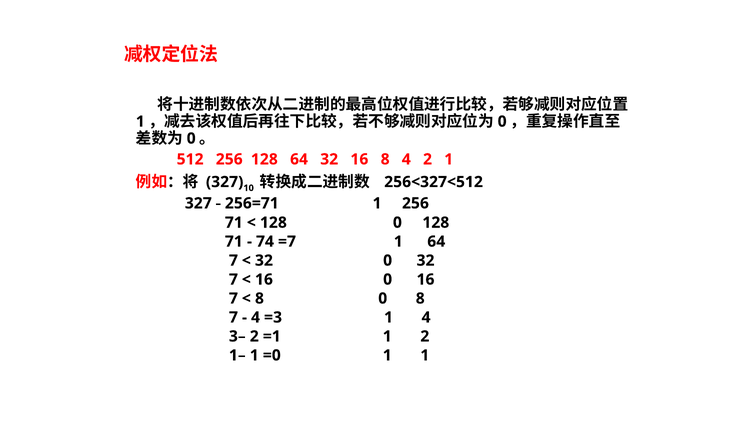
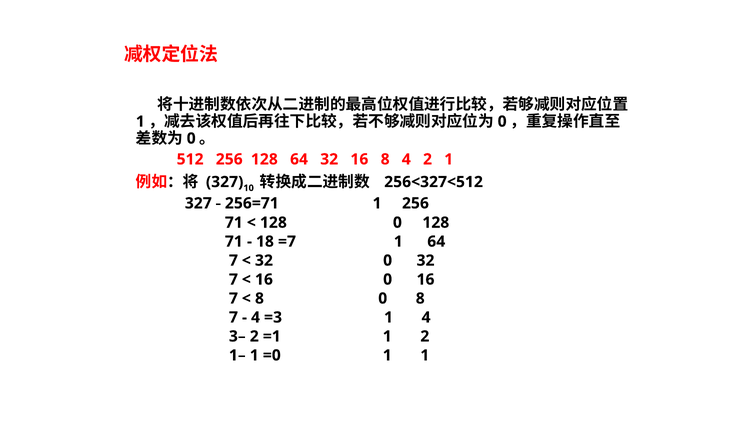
74: 74 -> 18
